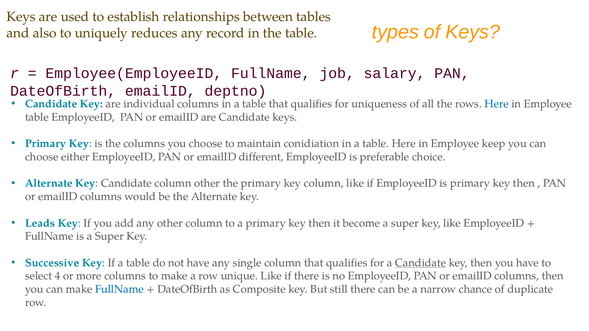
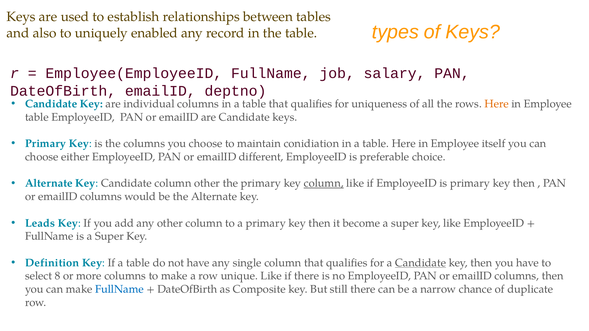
reduces: reduces -> enabled
Here at (497, 104) colour: blue -> orange
keep: keep -> itself
column at (324, 183) underline: none -> present
Successive: Successive -> Definition
4: 4 -> 8
